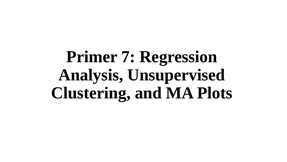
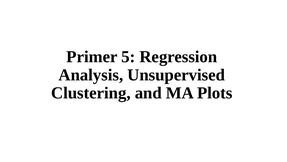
7: 7 -> 5
